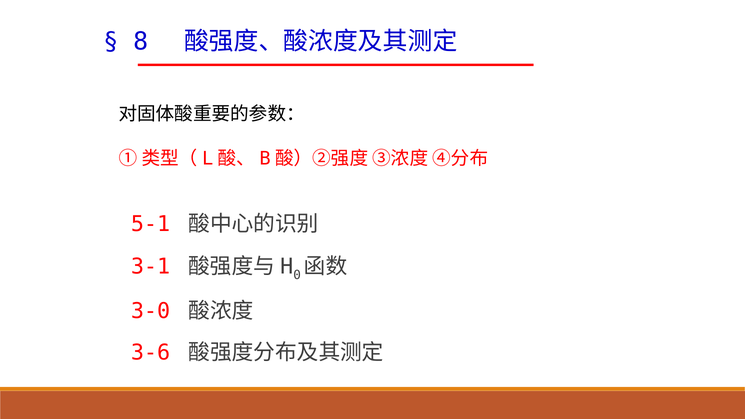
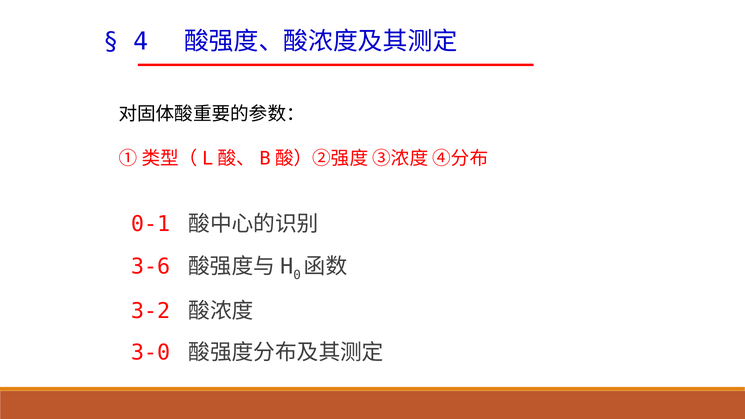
8: 8 -> 4
5-1: 5-1 -> 0-1
3-1: 3-1 -> 3-6
3-0: 3-0 -> 3-2
3-6: 3-6 -> 3-0
